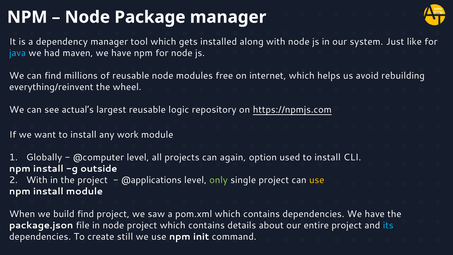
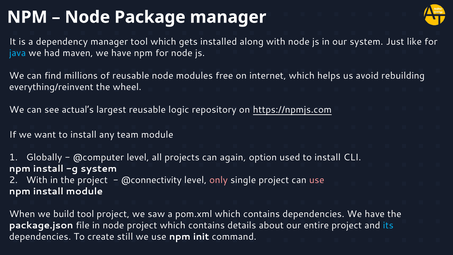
work: work -> team
g outside: outside -> system
@applications: @applications -> @connectivity
only colour: light green -> pink
use at (317, 180) colour: yellow -> pink
build find: find -> tool
